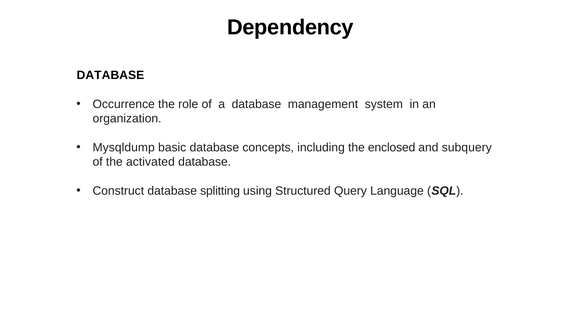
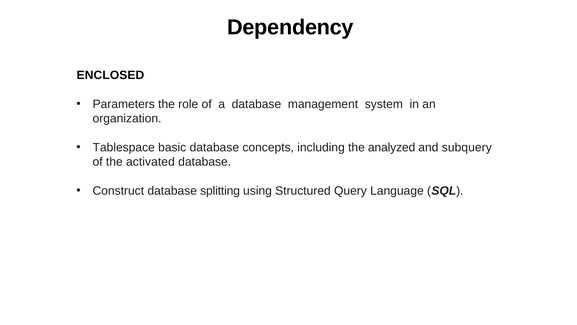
DATABASE at (110, 75): DATABASE -> ENCLOSED
Occurrence: Occurrence -> Parameters
Mysqldump: Mysqldump -> Tablespace
enclosed: enclosed -> analyzed
